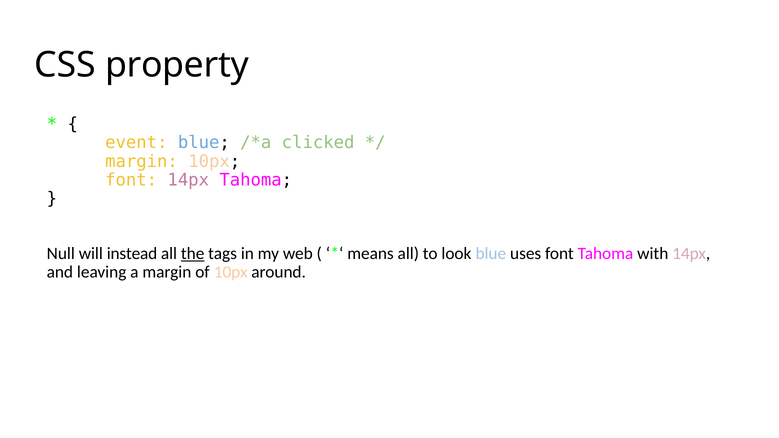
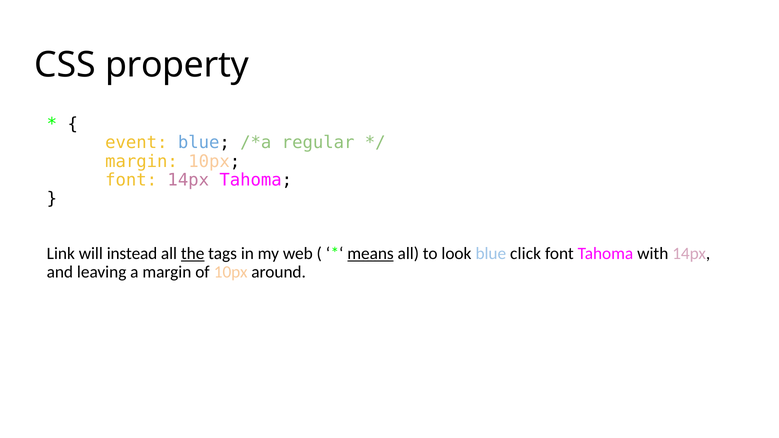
clicked: clicked -> regular
Null: Null -> Link
means underline: none -> present
uses: uses -> click
